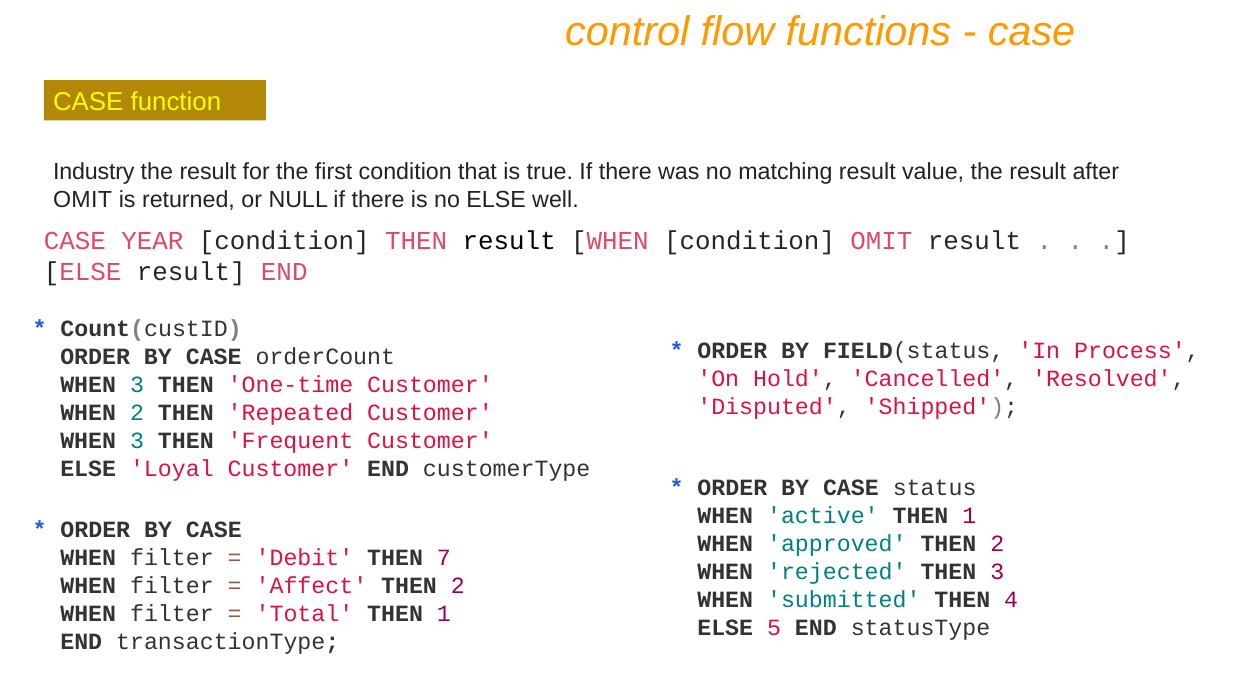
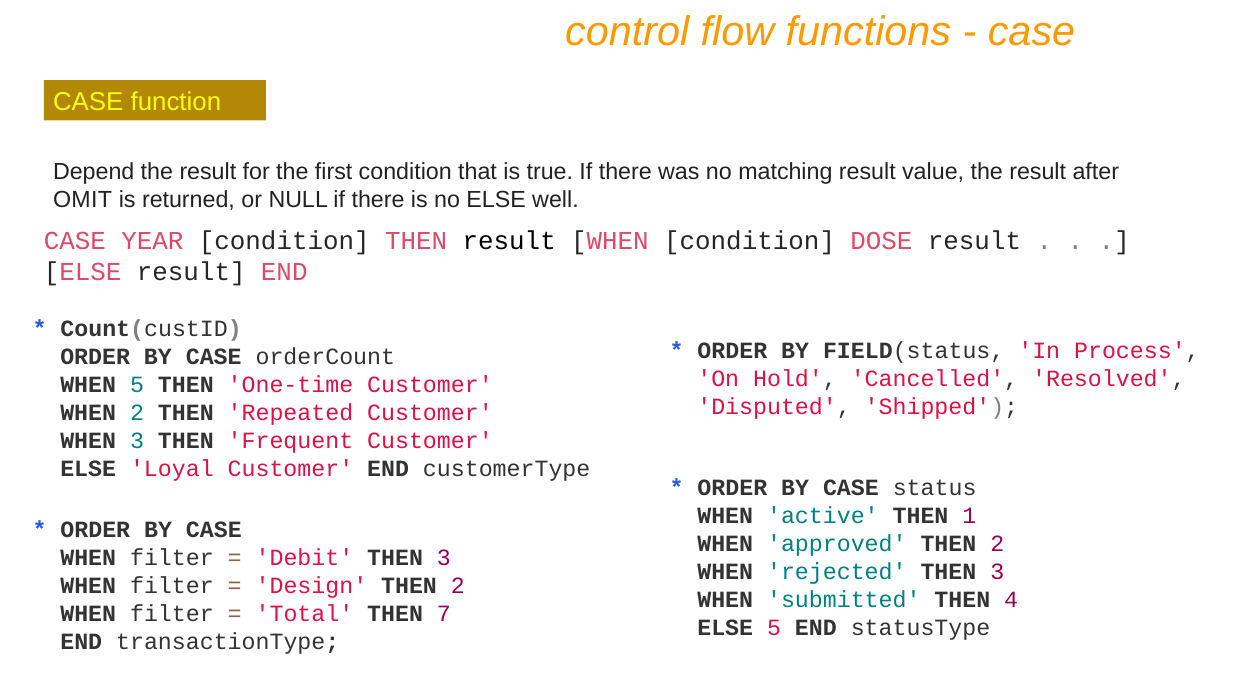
Industry: Industry -> Depend
condition OMIT: OMIT -> DOSE
3 at (137, 384): 3 -> 5
Debit THEN 7: 7 -> 3
Affect: Affect -> Design
Total THEN 1: 1 -> 7
